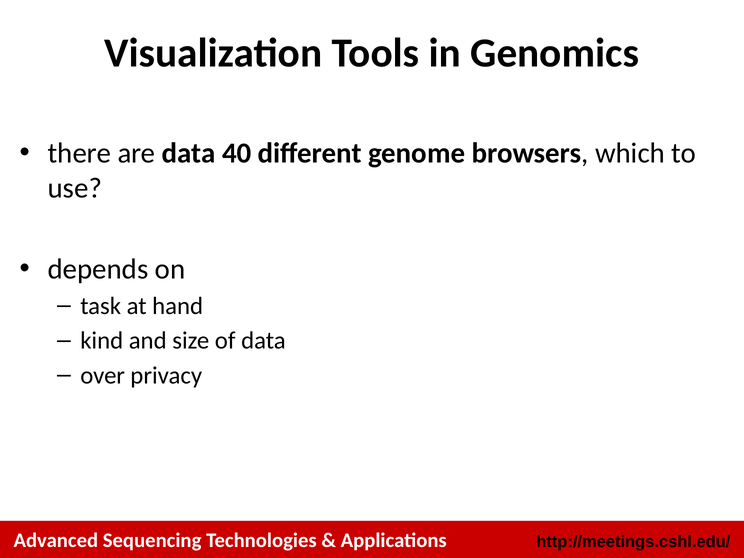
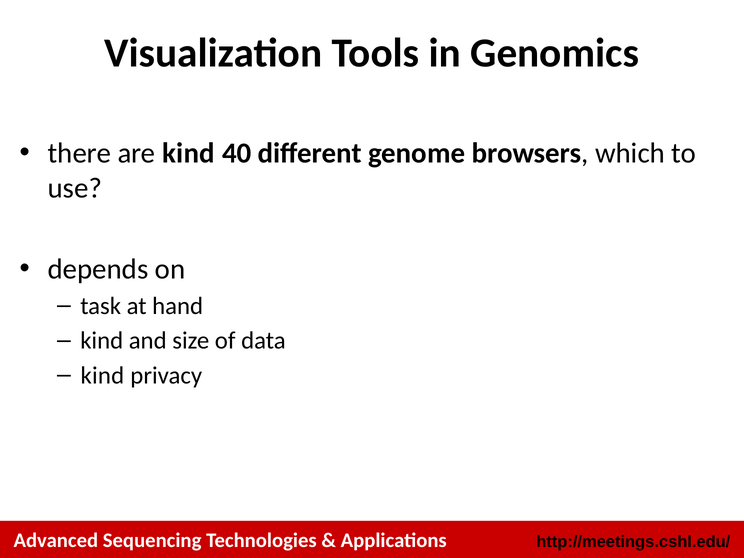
are data: data -> kind
over at (103, 375): over -> kind
